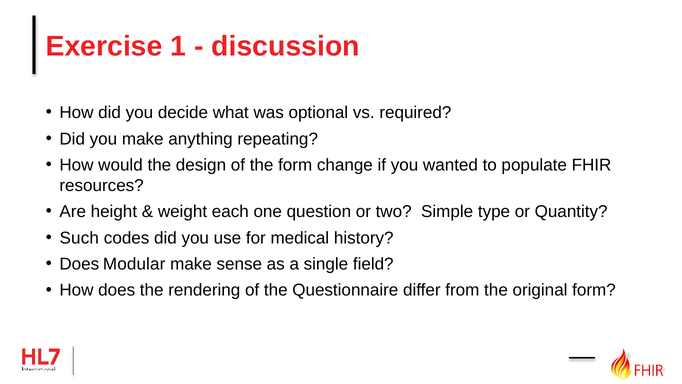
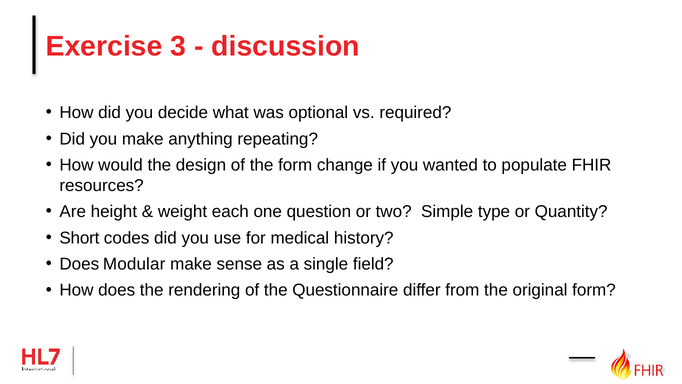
1: 1 -> 3
Such: Such -> Short
